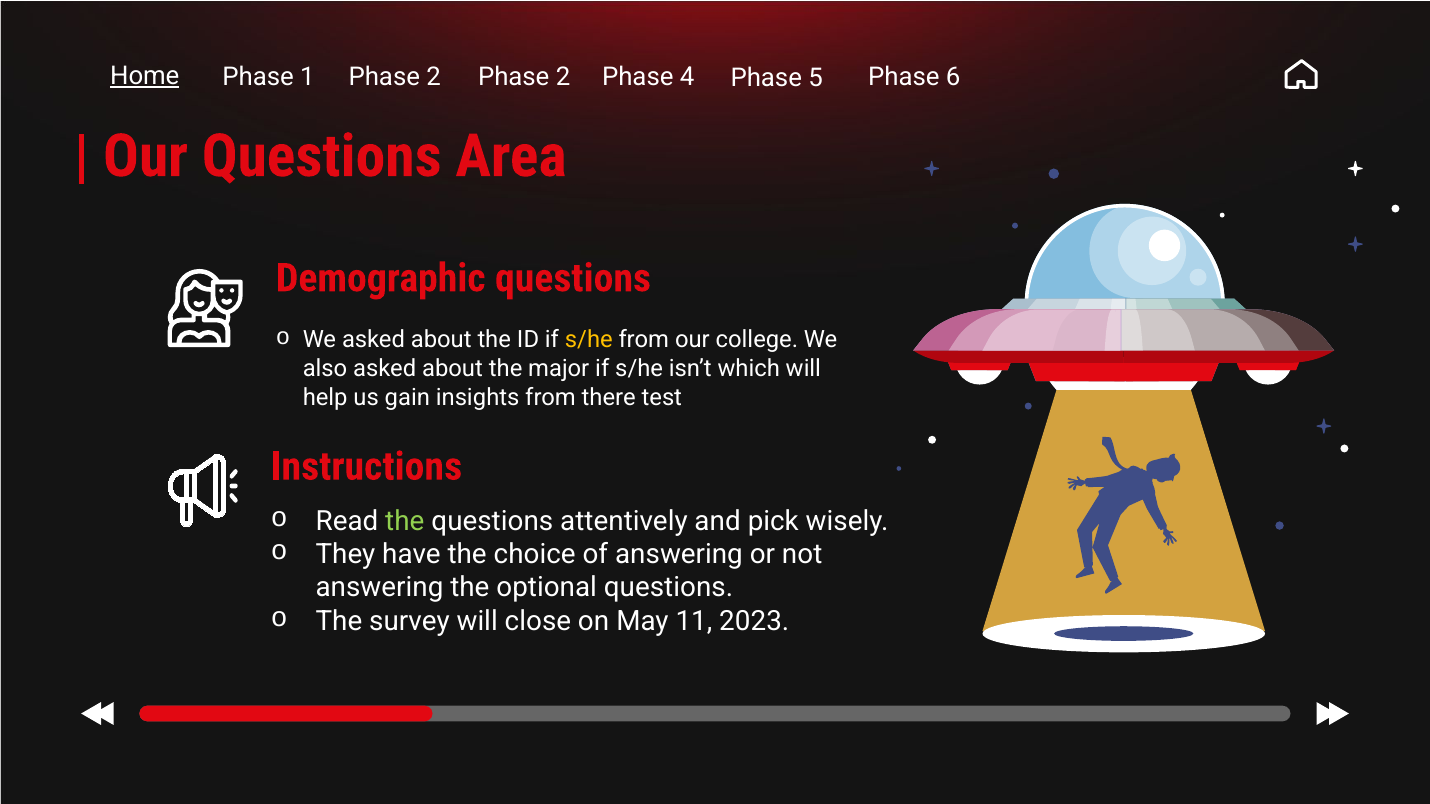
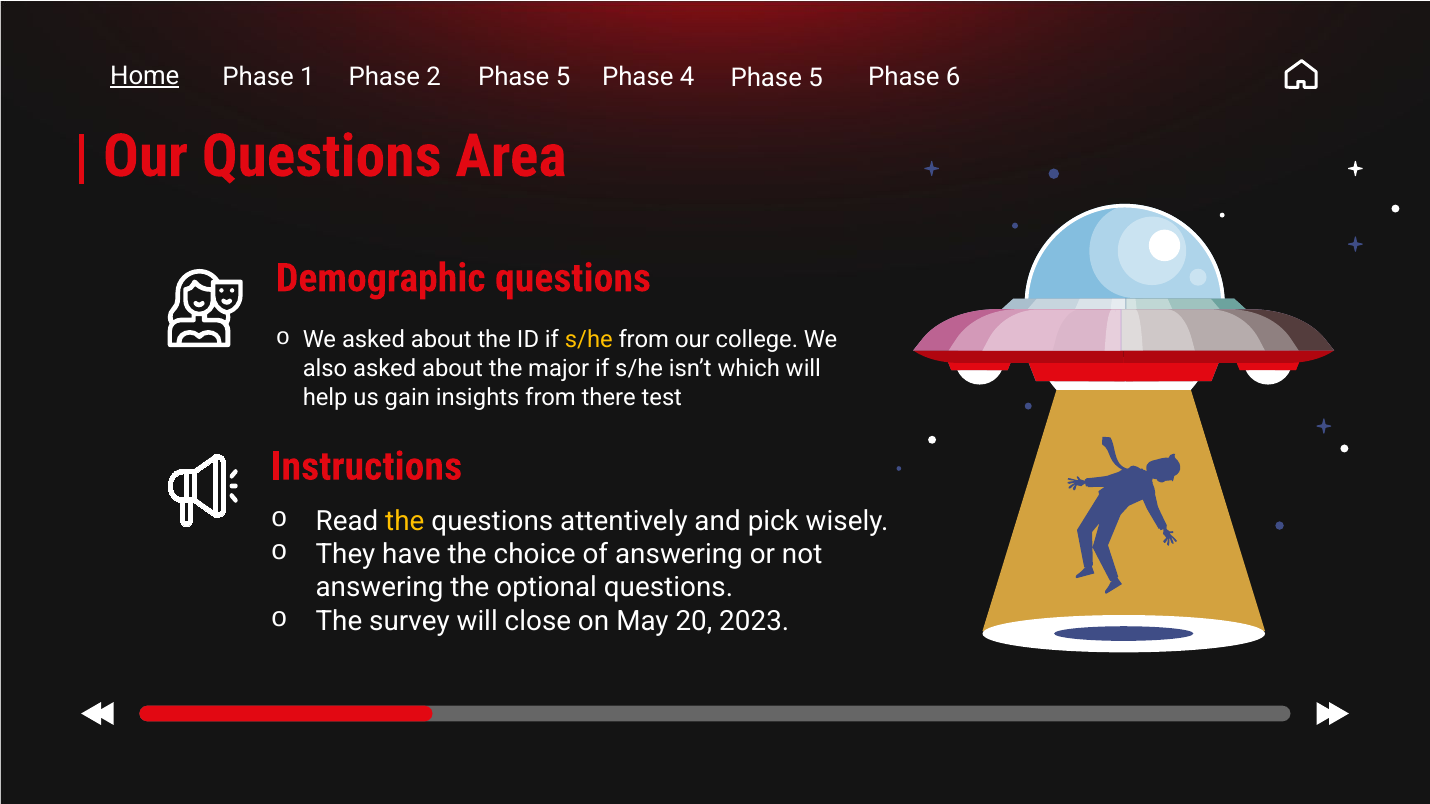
2 Phase 2: 2 -> 5
the at (405, 521) colour: light green -> yellow
11: 11 -> 20
